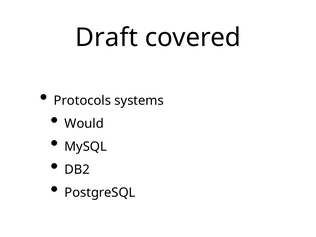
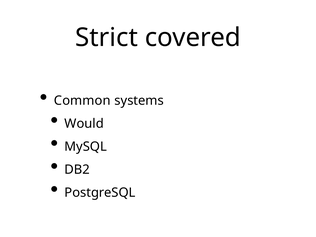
Draft: Draft -> Strict
Protocols: Protocols -> Common
